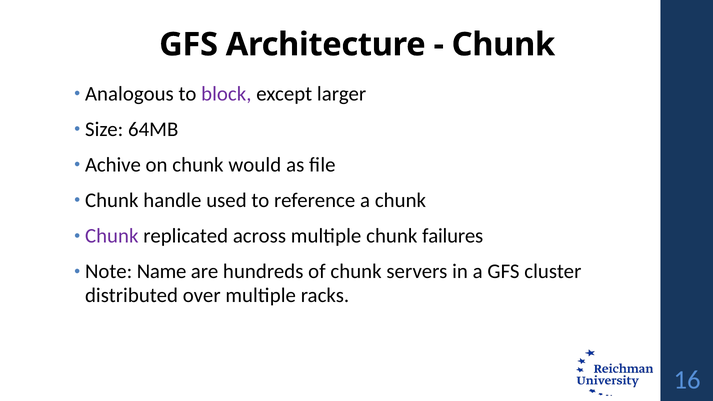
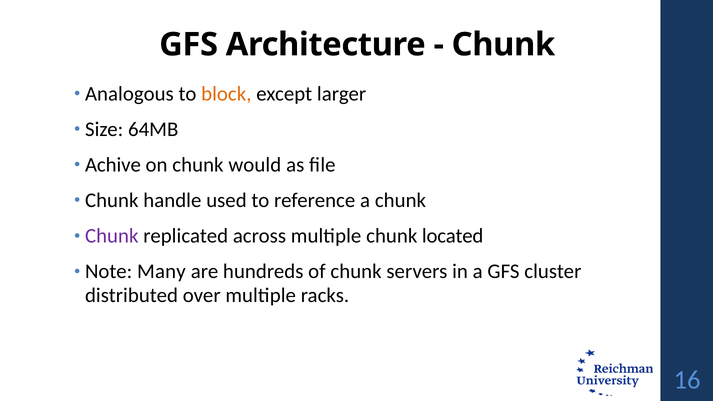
block colour: purple -> orange
failures: failures -> located
Name: Name -> Many
